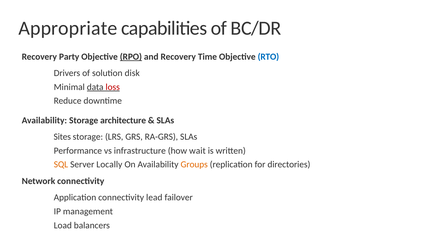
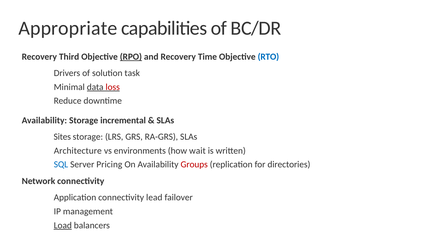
Party: Party -> Third
disk: disk -> task
architecture: architecture -> incremental
Performance: Performance -> Architecture
infrastructure: infrastructure -> environments
SQL colour: orange -> blue
Locally: Locally -> Pricing
Groups colour: orange -> red
Load underline: none -> present
